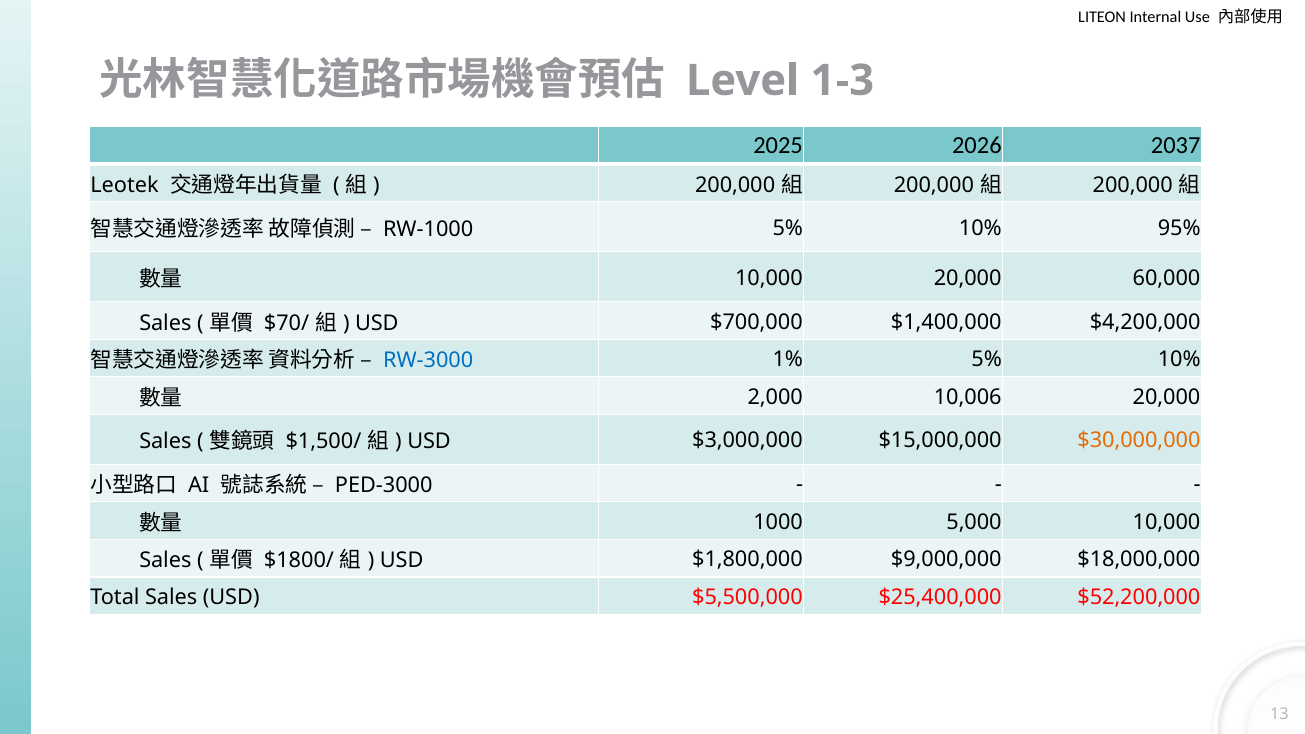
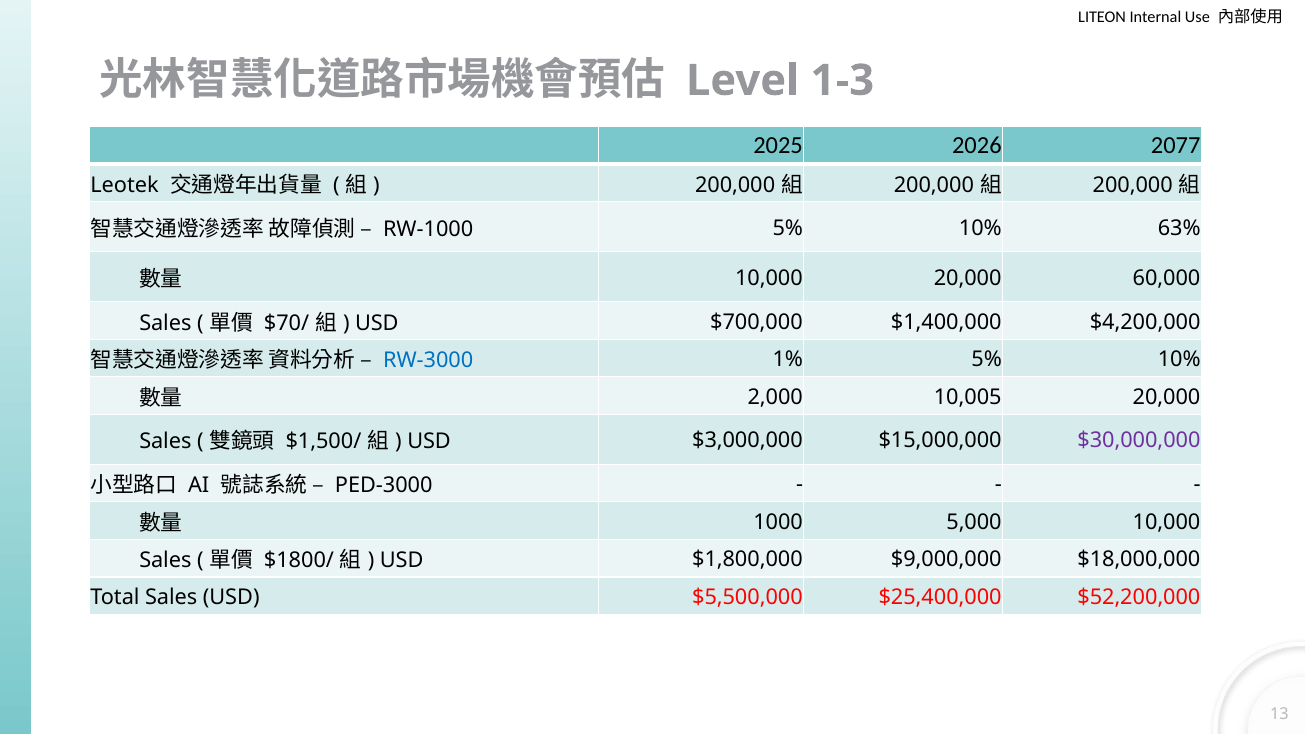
2037: 2037 -> 2077
95%: 95% -> 63%
10,006: 10,006 -> 10,005
$30,000,000 colour: orange -> purple
